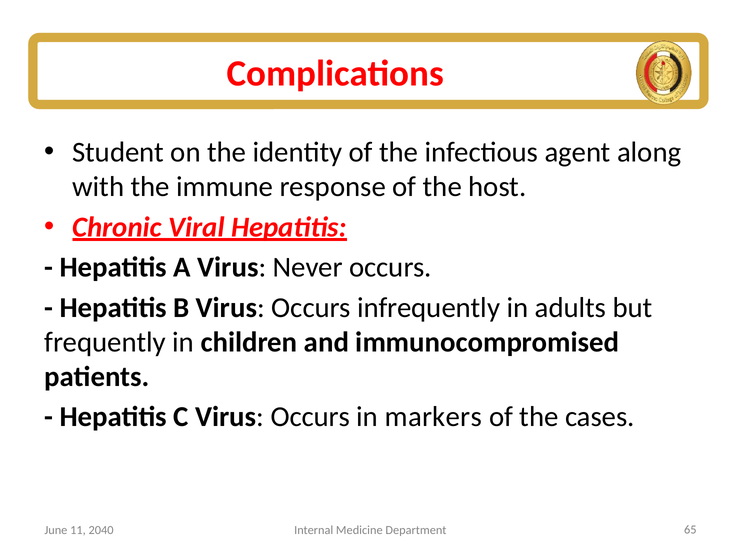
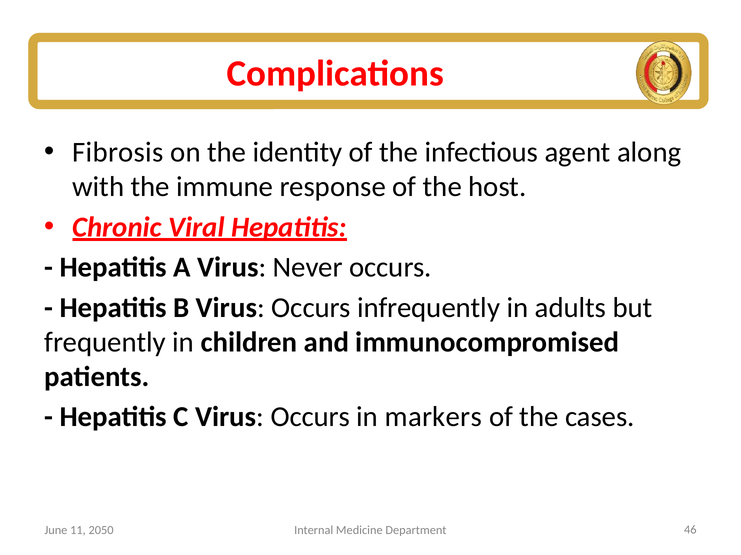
Student: Student -> Fibrosis
2040: 2040 -> 2050
65: 65 -> 46
